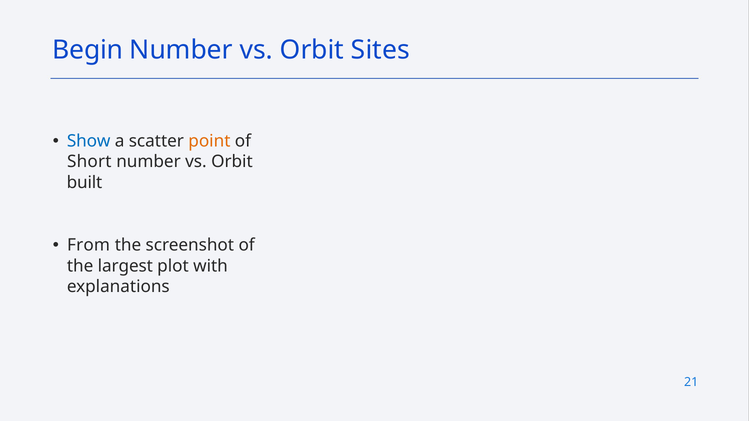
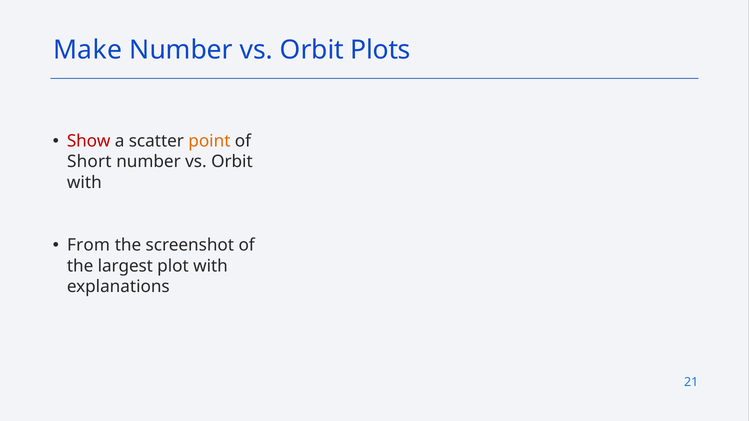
Begin: Begin -> Make
Sites: Sites -> Plots
Show colour: blue -> red
built at (84, 183): built -> with
